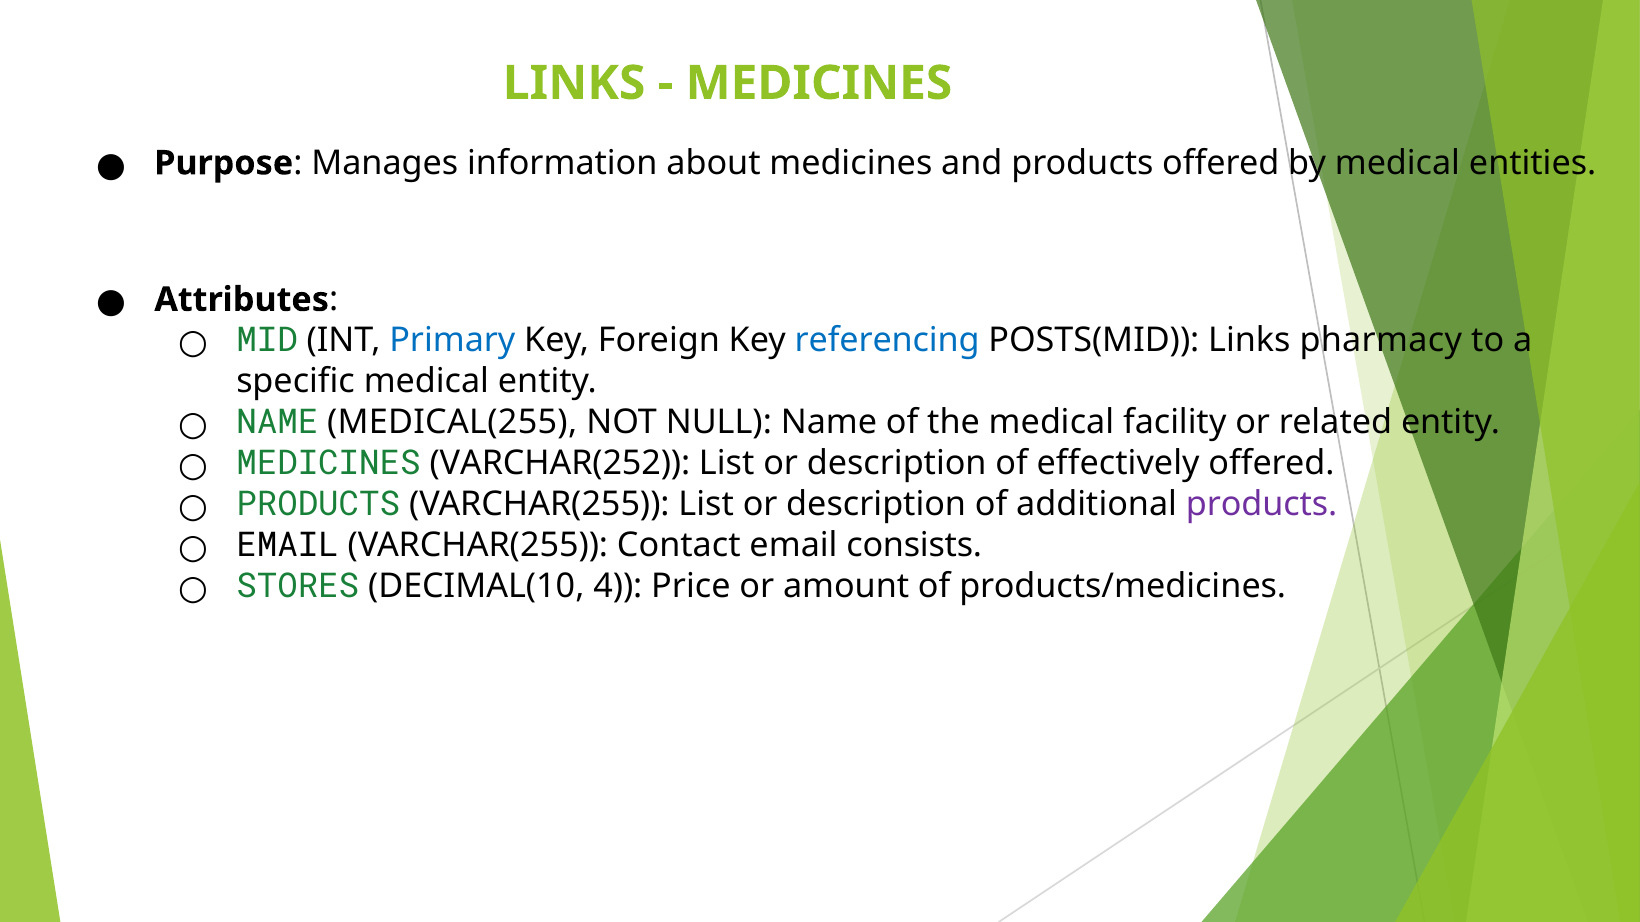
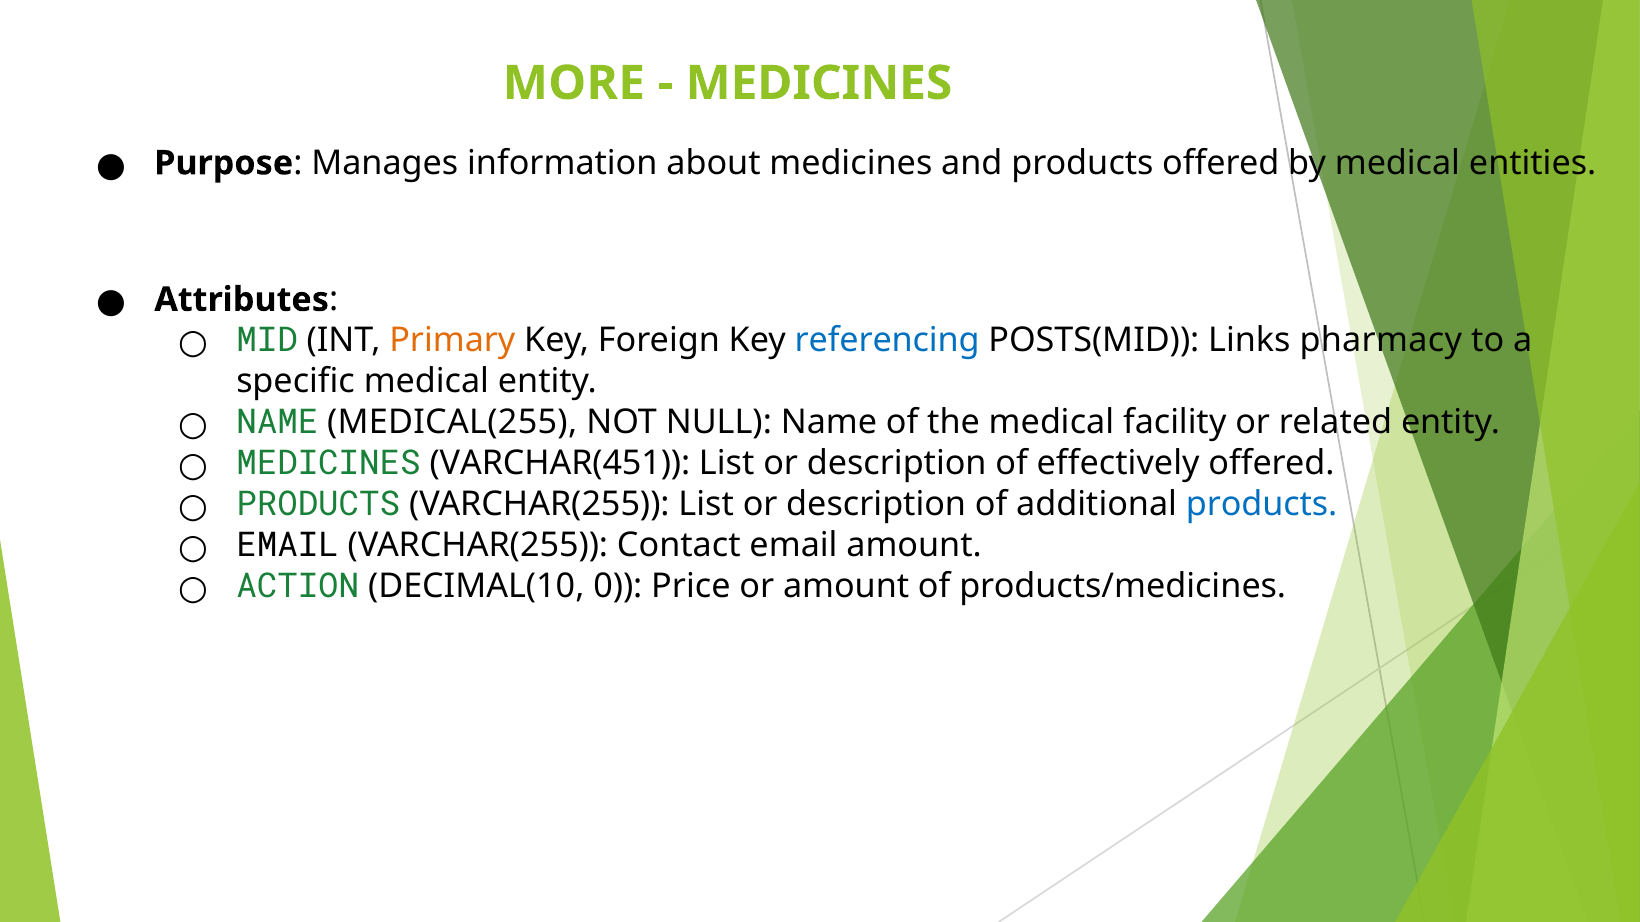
LINKS at (574, 83): LINKS -> MORE
Primary colour: blue -> orange
VARCHAR(252: VARCHAR(252 -> VARCHAR(451
products at (1262, 505) colour: purple -> blue
email consists: consists -> amount
STORES: STORES -> ACTION
4: 4 -> 0
